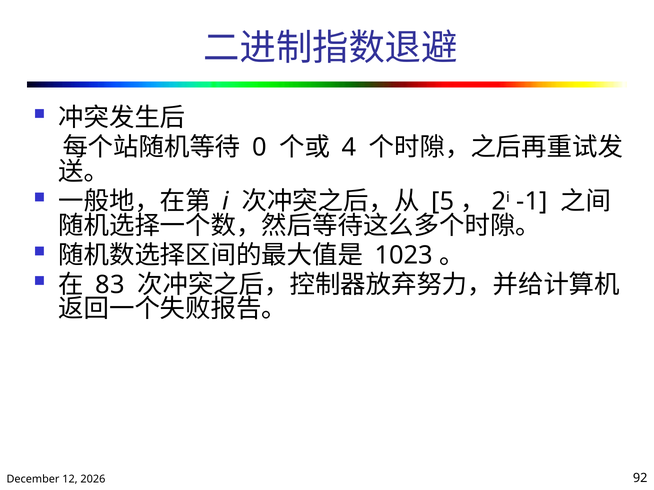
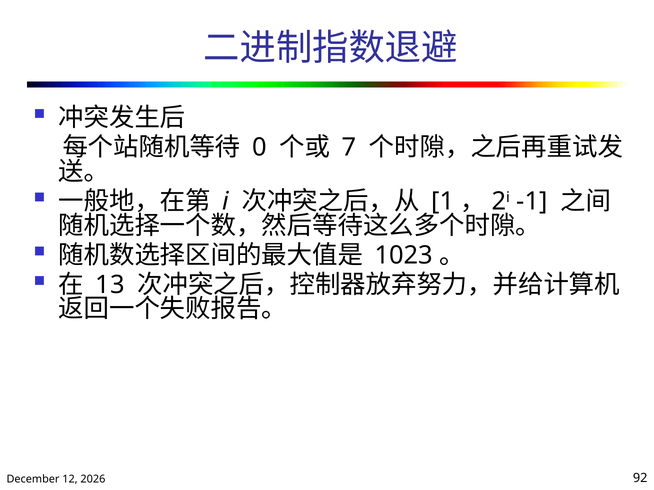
4: 4 -> 7
5: 5 -> 1
83: 83 -> 13
